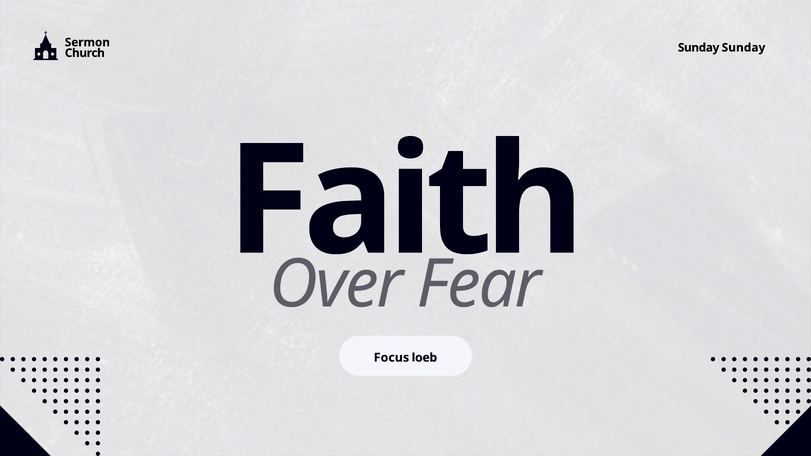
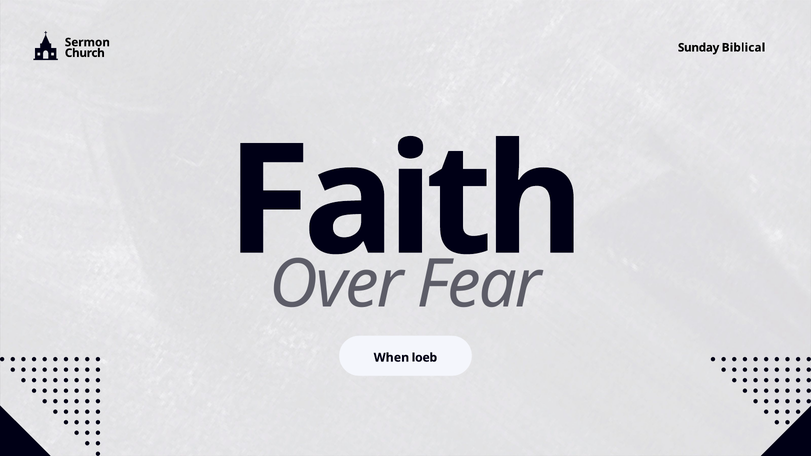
Sunday Sunday: Sunday -> Biblical
Focus: Focus -> When
